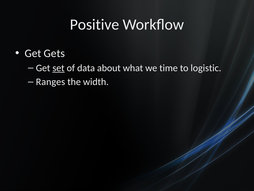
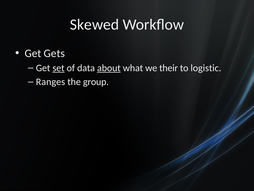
Positive: Positive -> Skewed
about underline: none -> present
time: time -> their
width: width -> group
